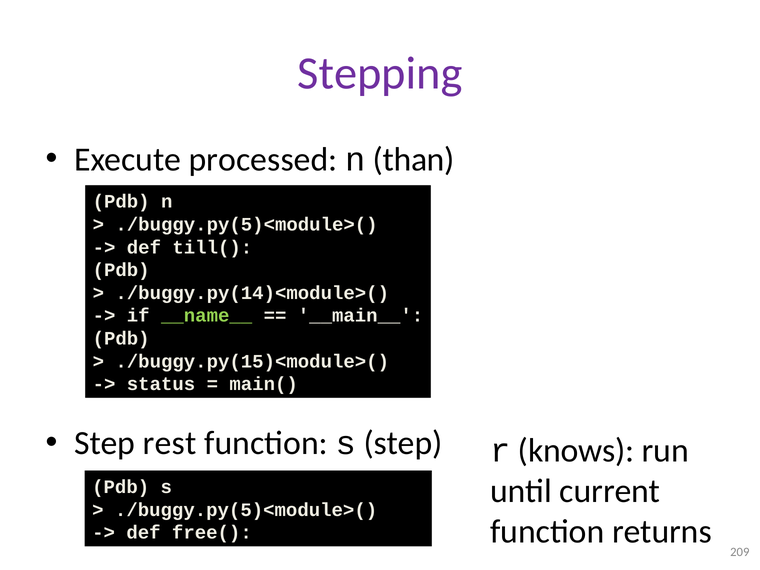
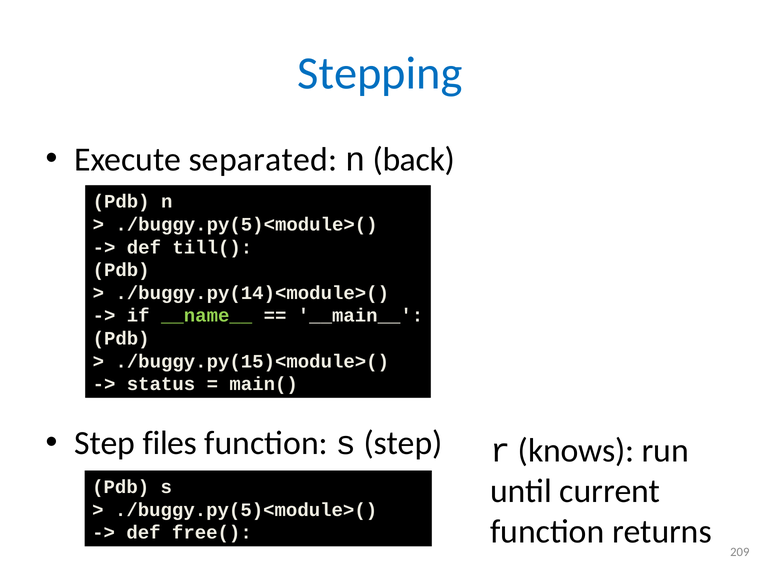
Stepping colour: purple -> blue
processed: processed -> separated
than: than -> back
rest: rest -> files
